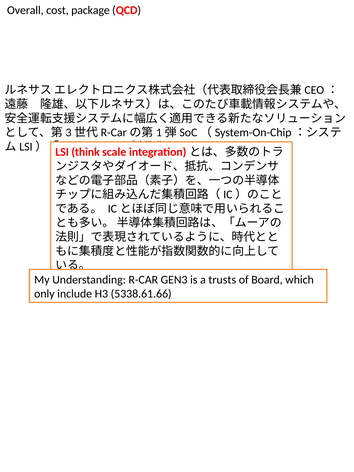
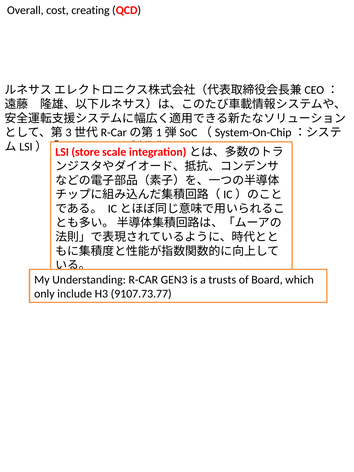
package: package -> creating
think: think -> store
5338.61.66: 5338.61.66 -> 9107.73.77
